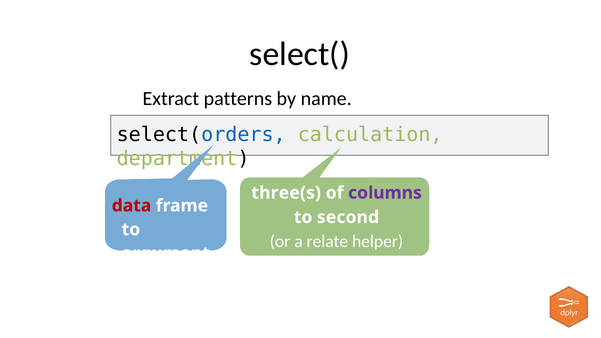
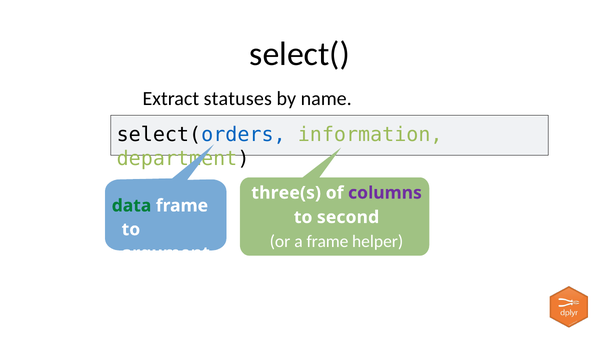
patterns: patterns -> statuses
calculation: calculation -> information
data at (132, 206) colour: red -> green
a relate: relate -> frame
